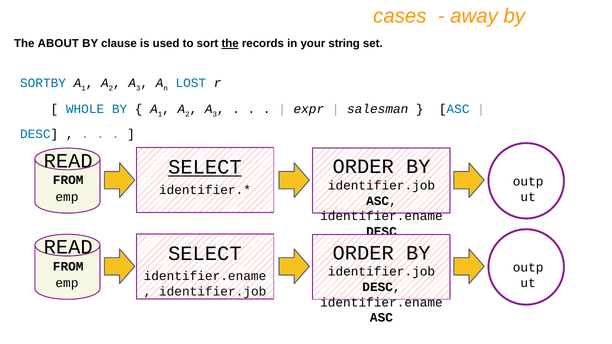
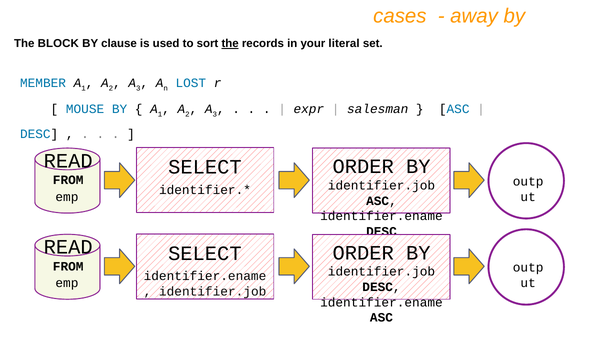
ABOUT: ABOUT -> BLOCK
string: string -> literal
SORTBY: SORTBY -> MEMBER
WHOLE: WHOLE -> MOUSE
SELECT at (205, 167) underline: present -> none
